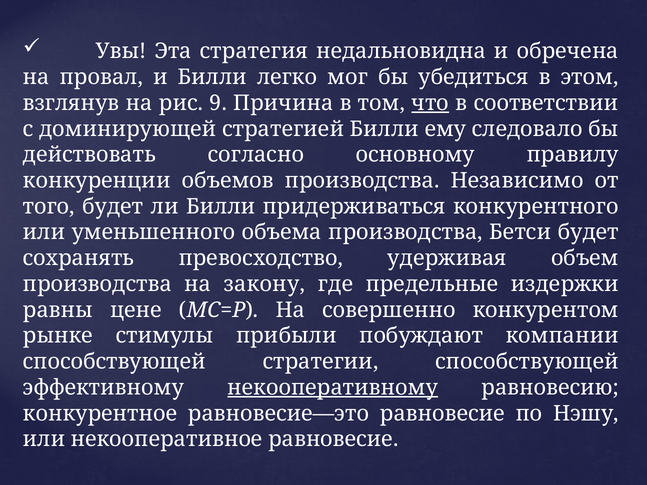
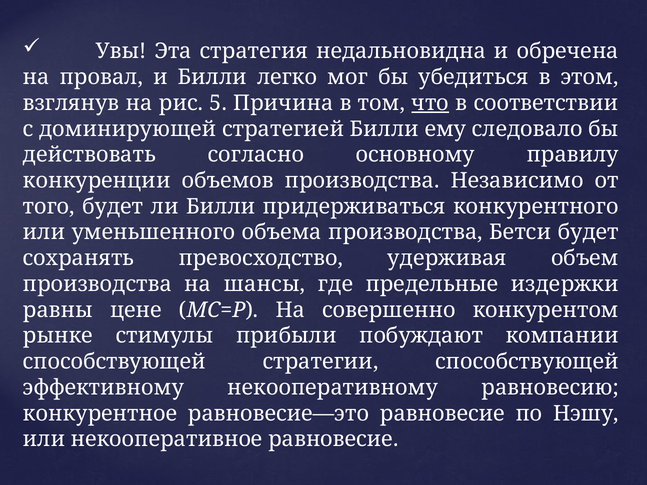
9: 9 -> 5
закону: закону -> шансы
некооперативному underline: present -> none
